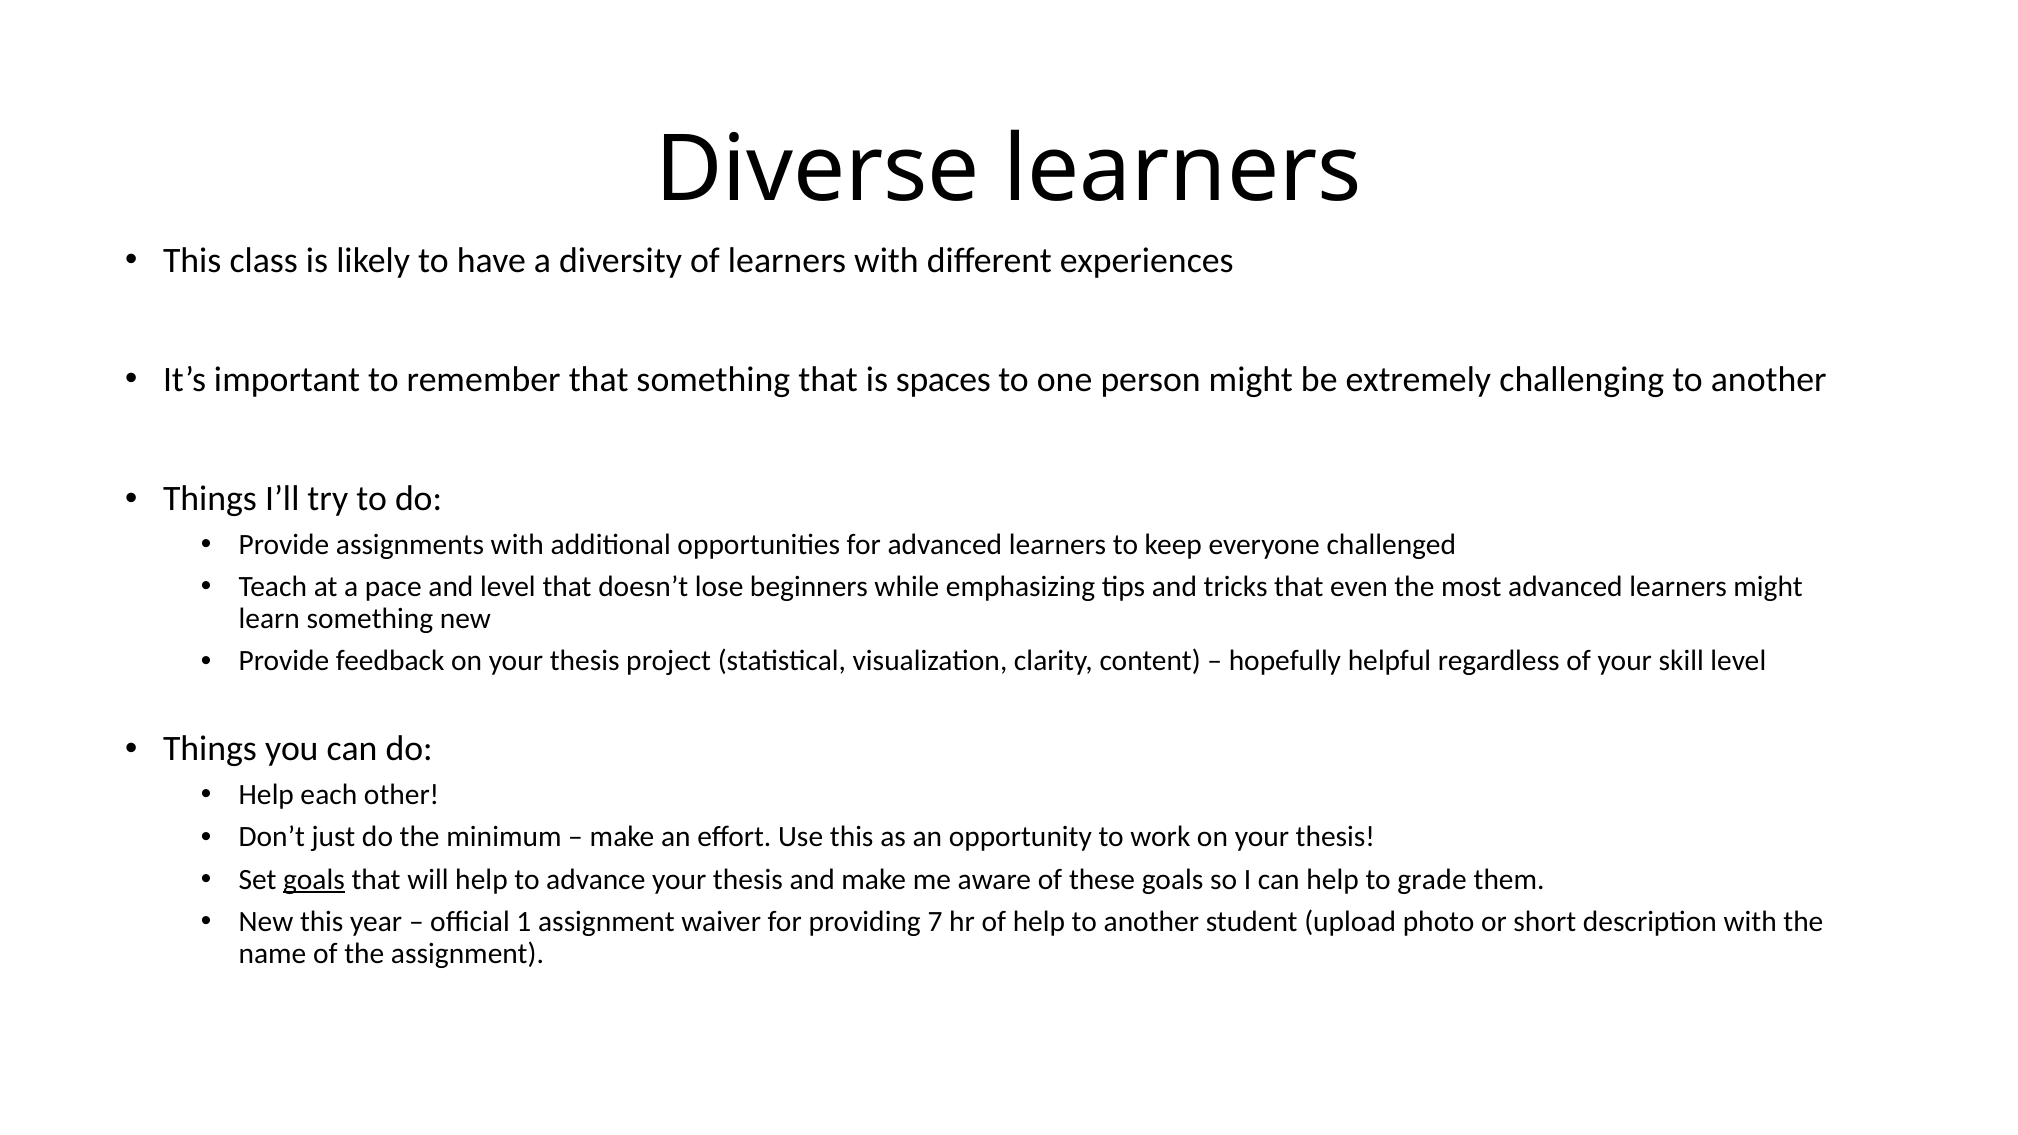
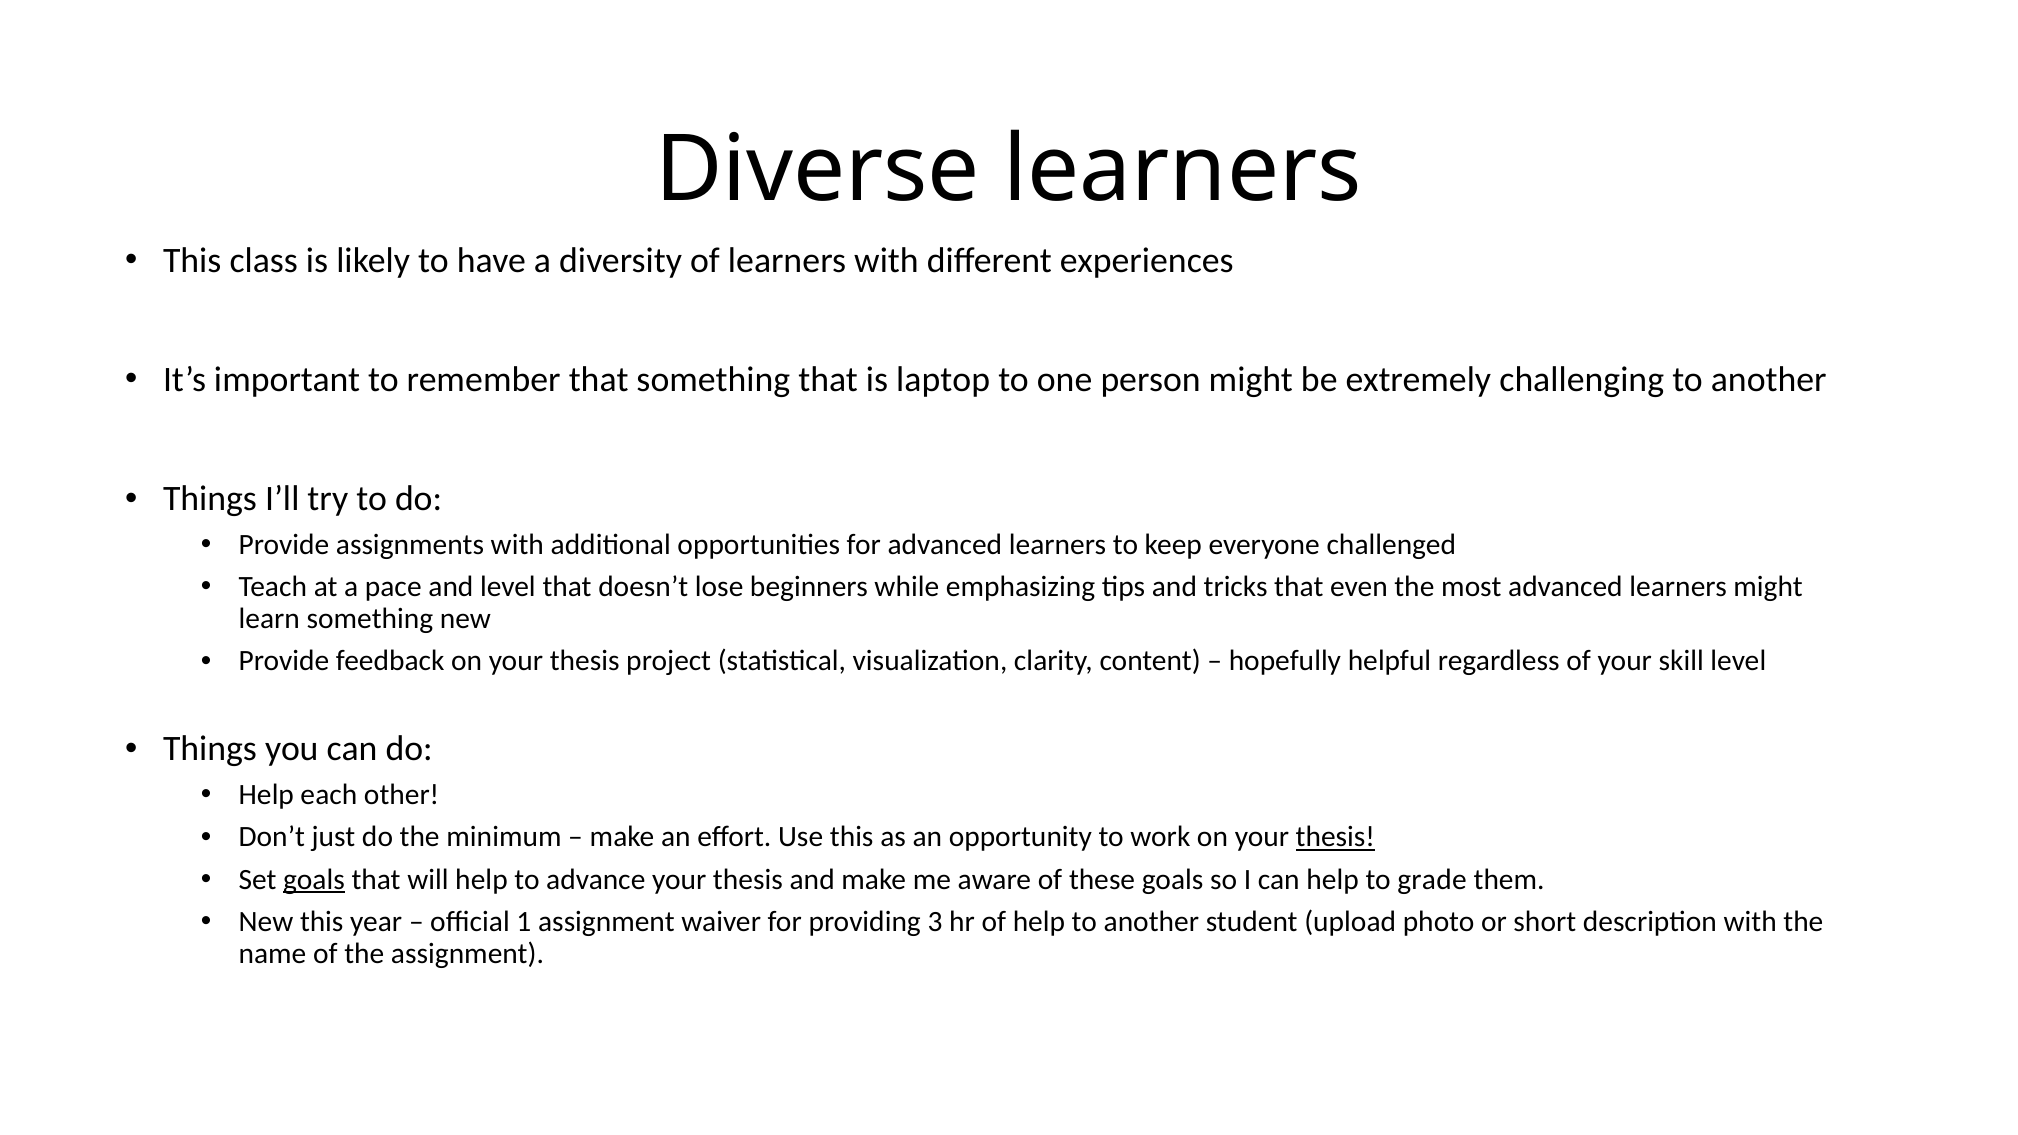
spaces: spaces -> laptop
thesis at (1335, 837) underline: none -> present
7: 7 -> 3
